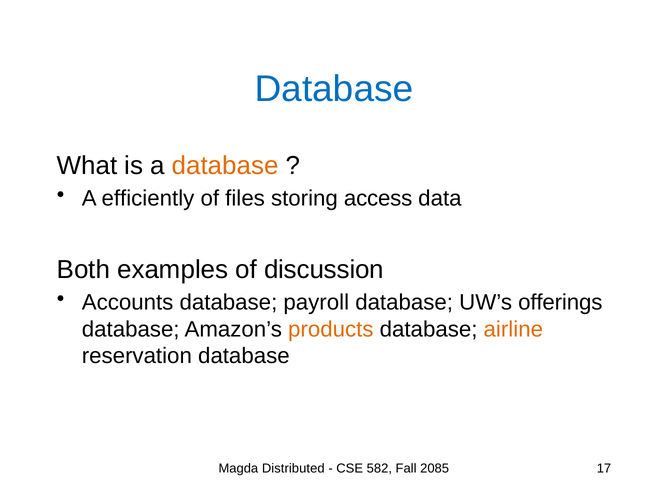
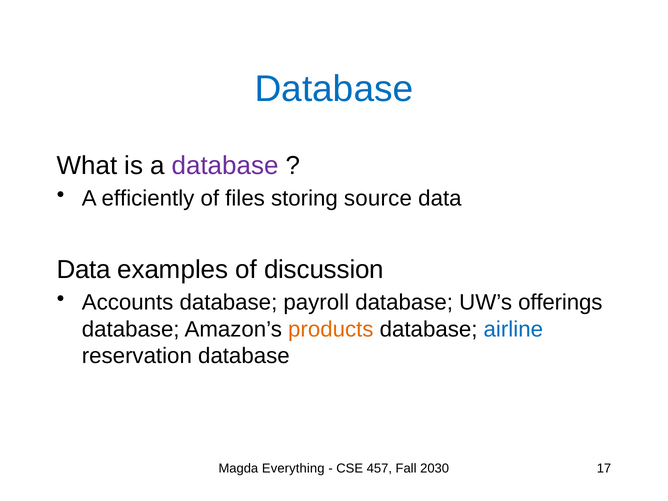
database at (225, 165) colour: orange -> purple
access: access -> source
Both at (83, 269): Both -> Data
airline colour: orange -> blue
Distributed: Distributed -> Everything
582: 582 -> 457
2085: 2085 -> 2030
